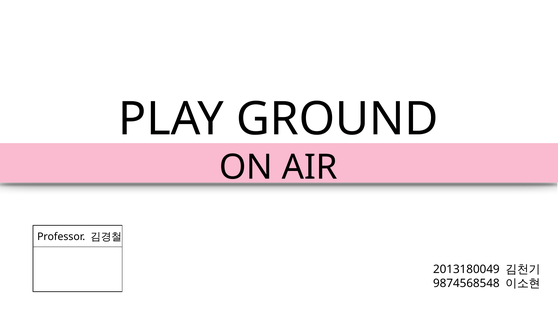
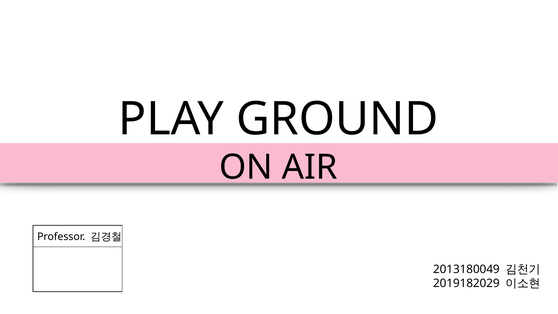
9874568548: 9874568548 -> 2019182029
